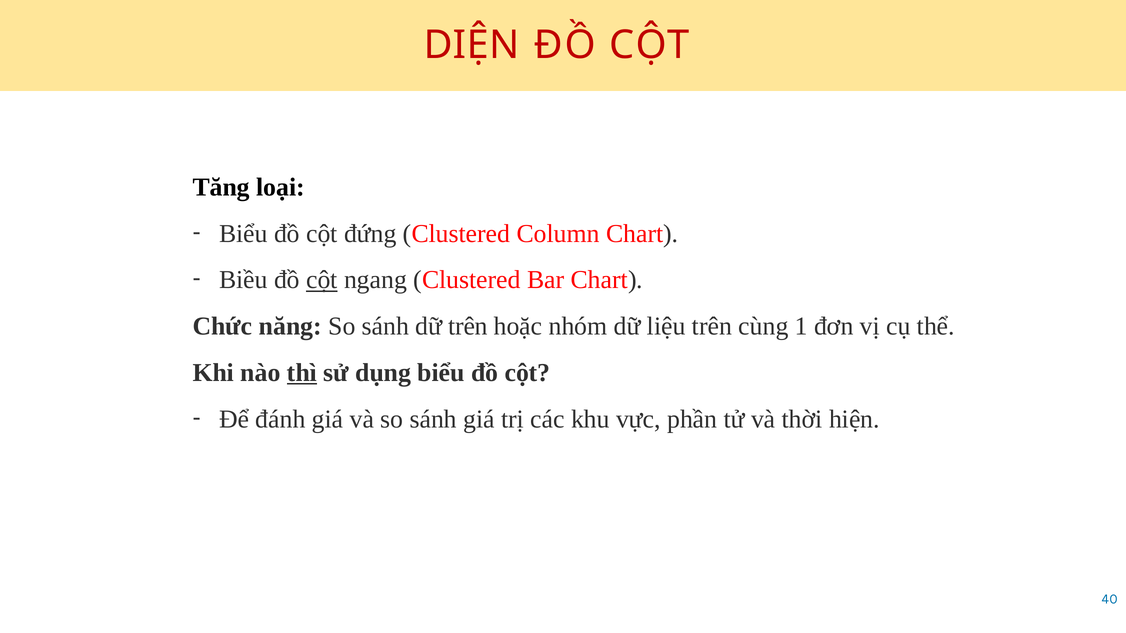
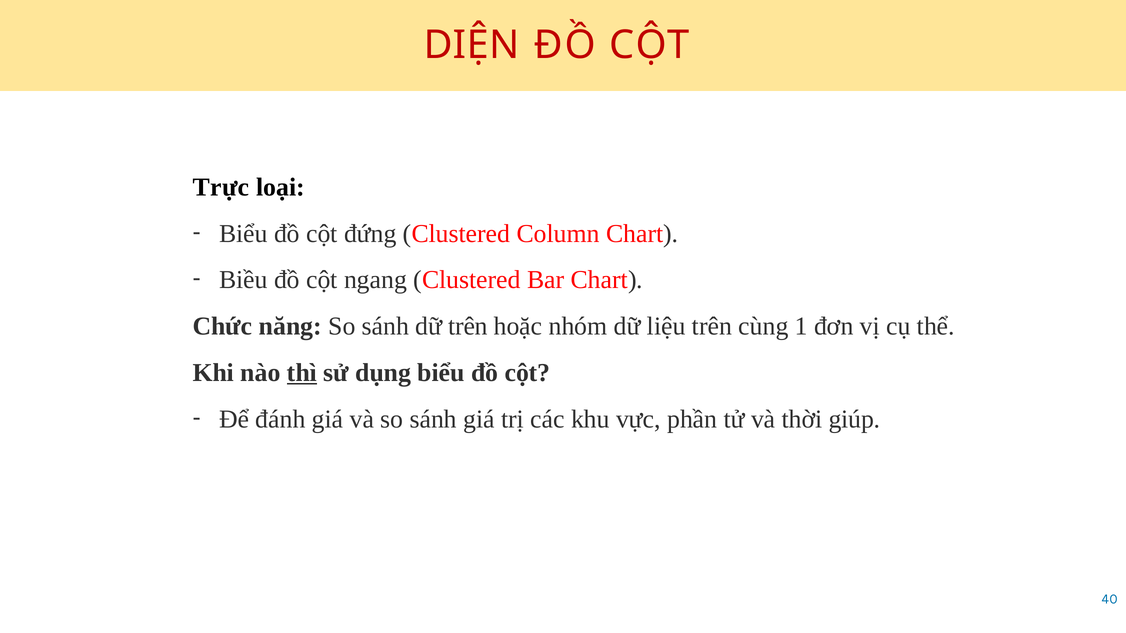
Tăng: Tăng -> Trực
cột at (322, 280) underline: present -> none
hiện: hiện -> giúp
